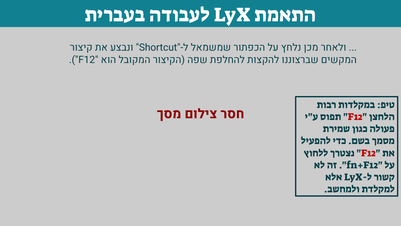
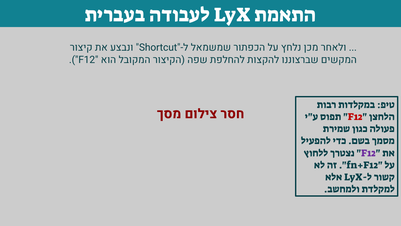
F12 at (368, 153) colour: red -> purple
